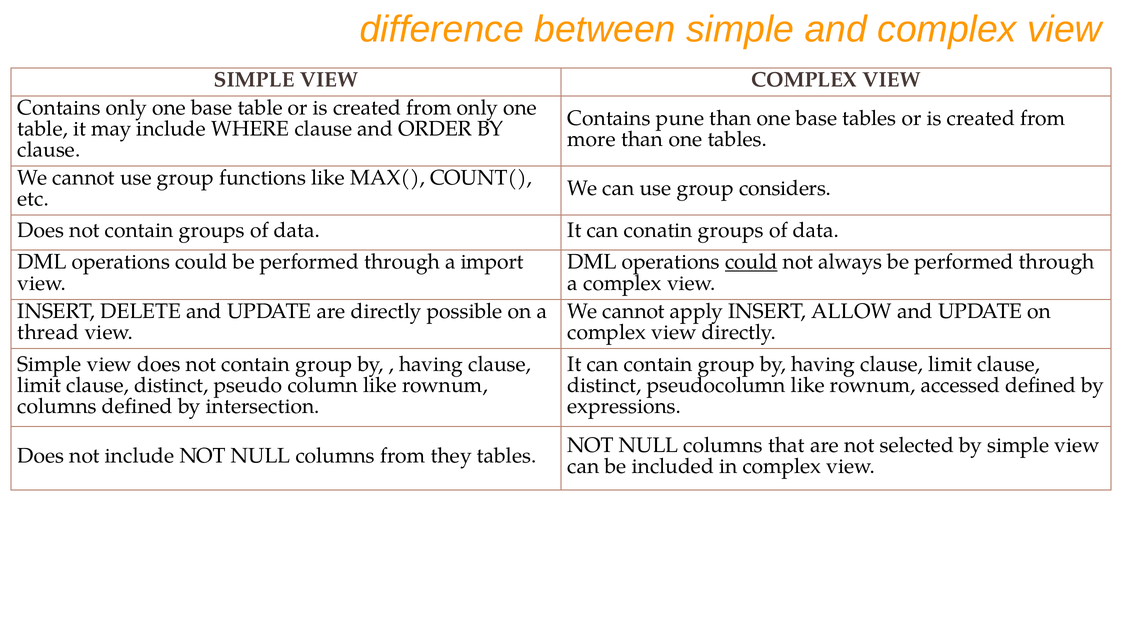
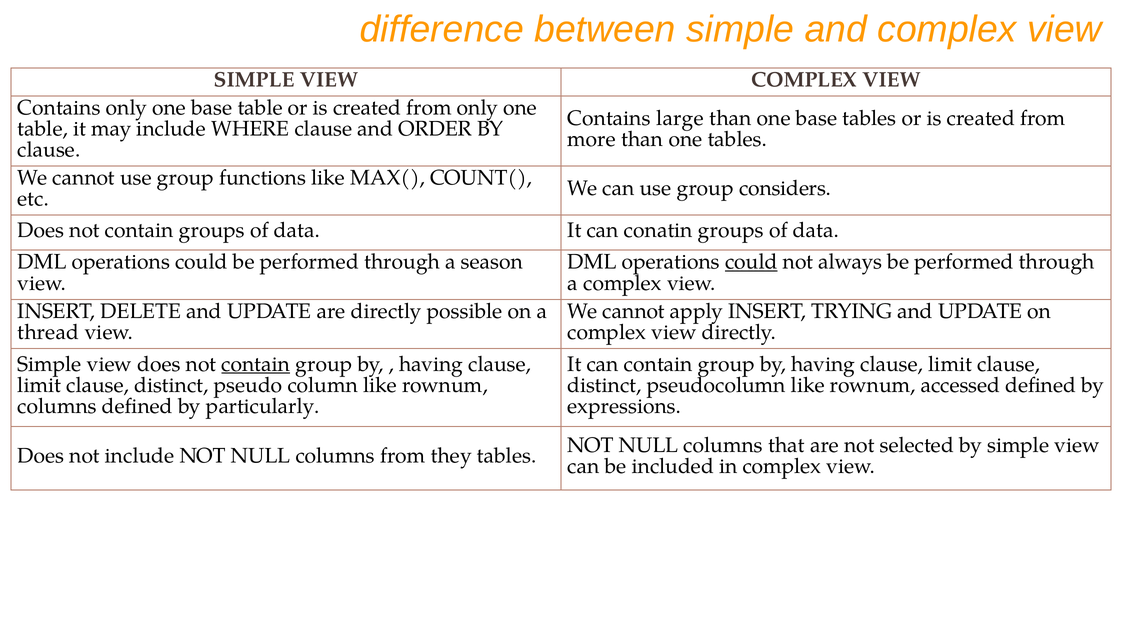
pune: pune -> large
import: import -> season
ALLOW: ALLOW -> TRYING
contain at (256, 364) underline: none -> present
intersection: intersection -> particularly
